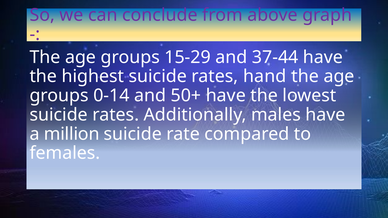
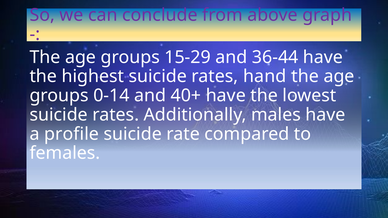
37-44: 37-44 -> 36-44
50+: 50+ -> 40+
million: million -> profile
